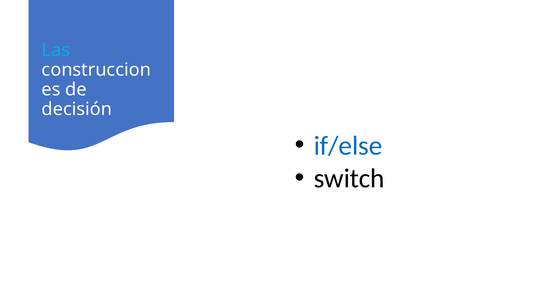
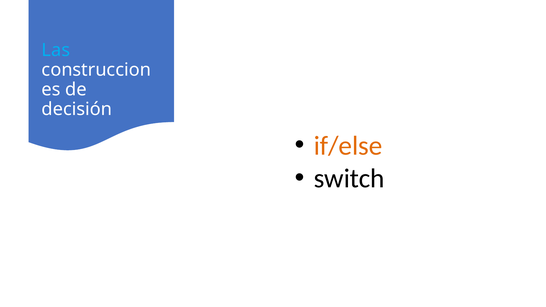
if/else colour: blue -> orange
